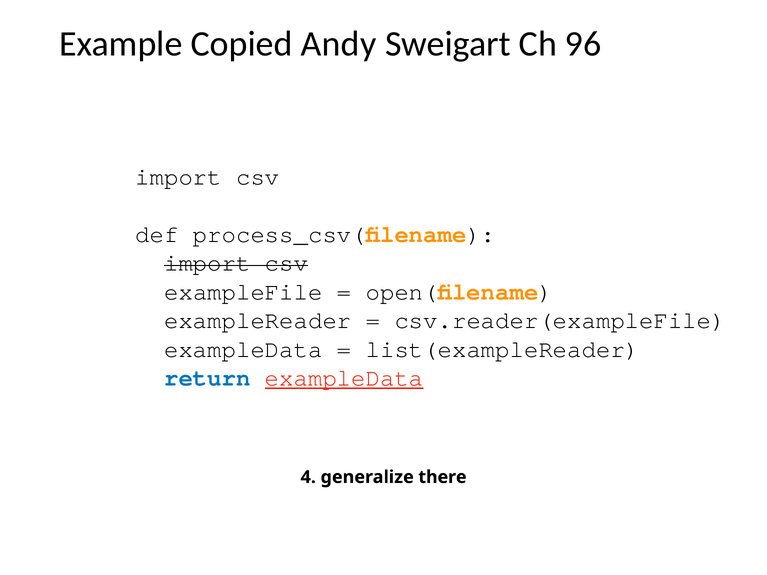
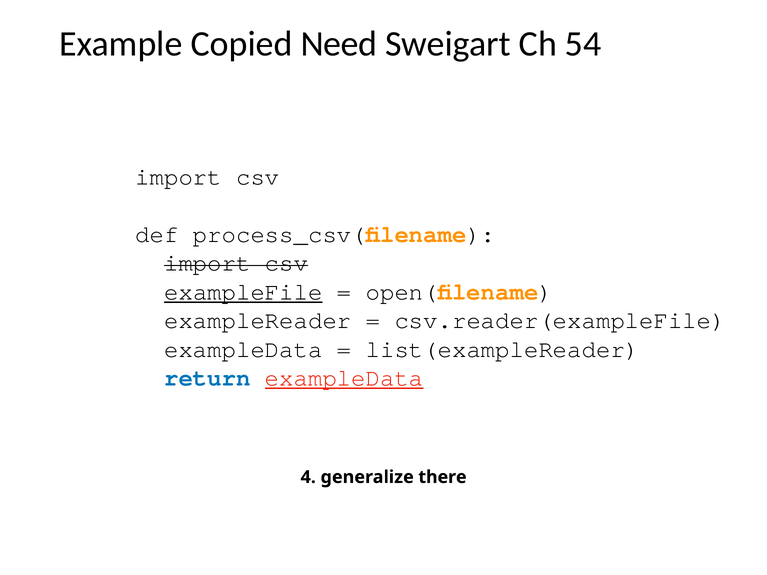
Andy: Andy -> Need
96: 96 -> 54
exampleFile underline: none -> present
